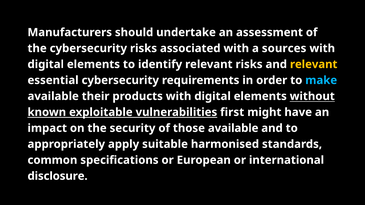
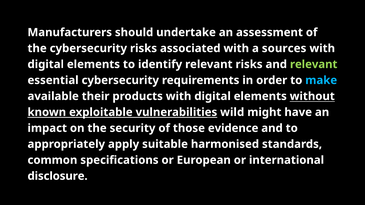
relevant at (314, 64) colour: yellow -> light green
first: first -> wild
those available: available -> evidence
